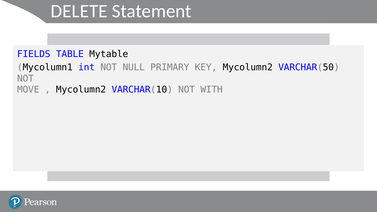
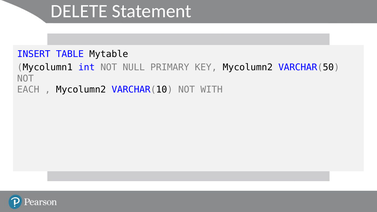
FIELDS: FIELDS -> INSERT
MOVE: MOVE -> EACH
